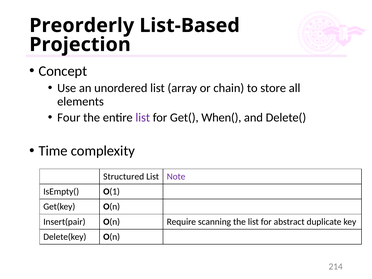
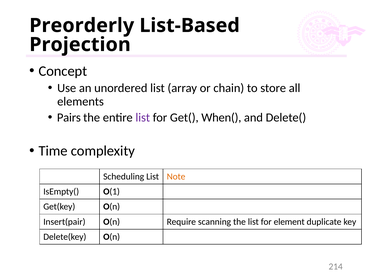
Four: Four -> Pairs
Structured: Structured -> Scheduling
Note colour: purple -> orange
abstract: abstract -> element
